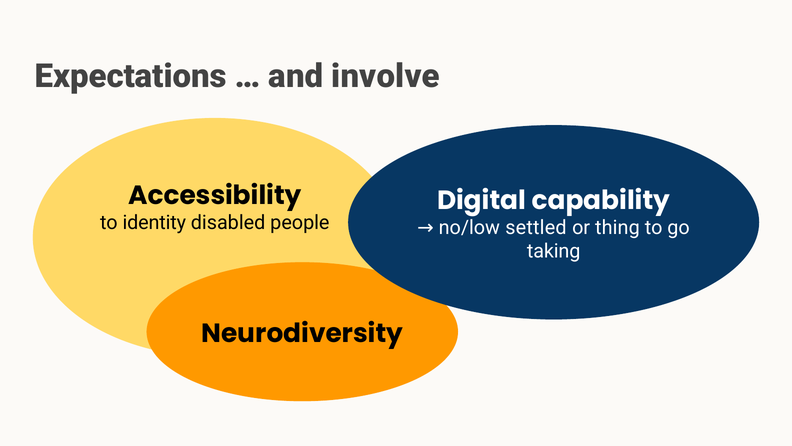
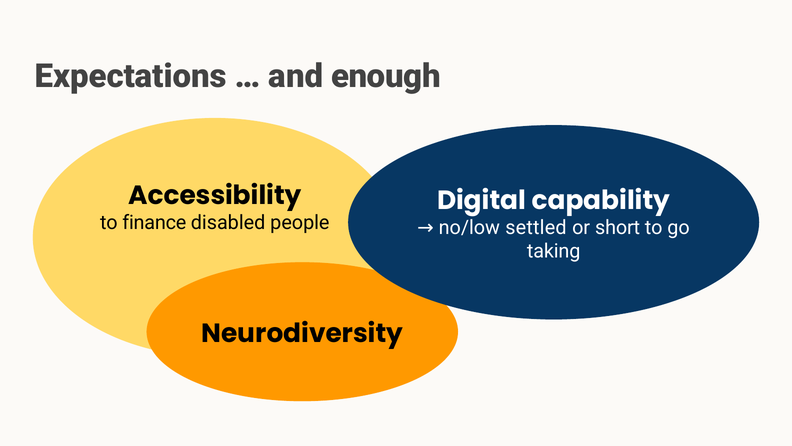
involve: involve -> enough
identity: identity -> finance
thing: thing -> short
